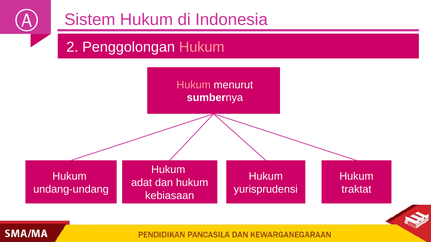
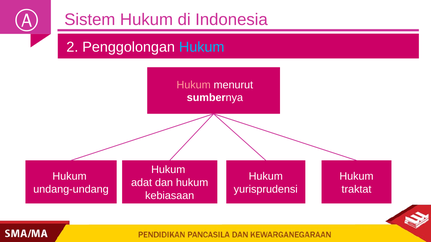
Hukum at (202, 47) colour: pink -> light blue
